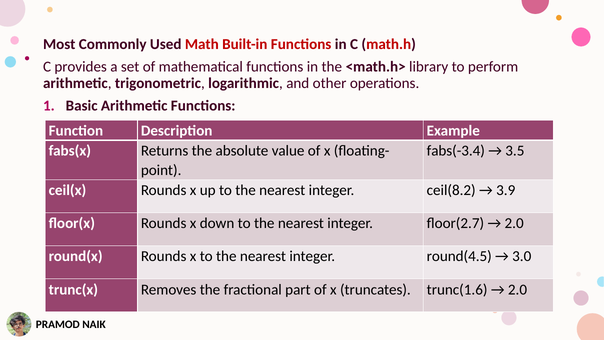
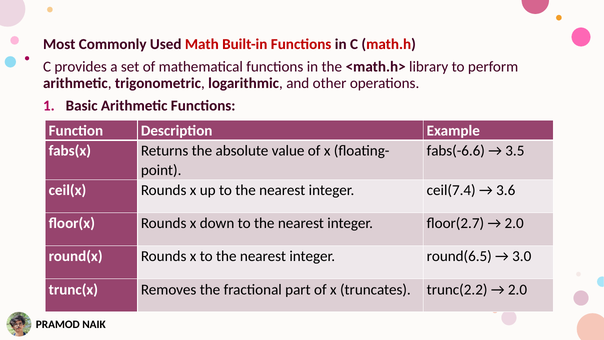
fabs(-3.4: fabs(-3.4 -> fabs(-6.6
ceil(8.2: ceil(8.2 -> ceil(7.4
3.9: 3.9 -> 3.6
round(4.5: round(4.5 -> round(6.5
trunc(1.6: trunc(1.6 -> trunc(2.2
